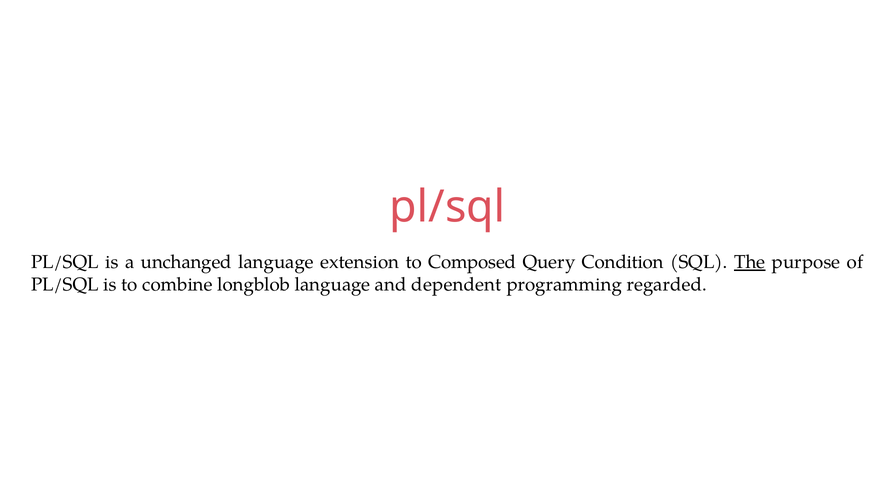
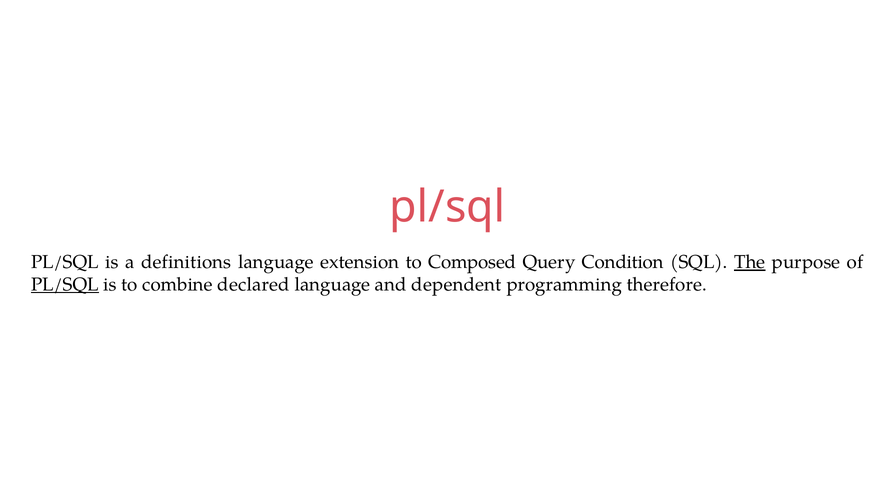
unchanged: unchanged -> definitions
PL/SQL at (65, 284) underline: none -> present
longblob: longblob -> declared
regarded: regarded -> therefore
